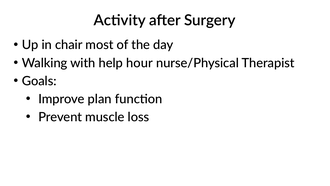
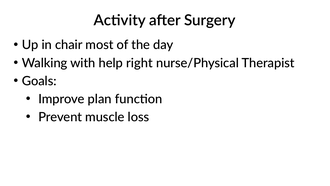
hour: hour -> right
